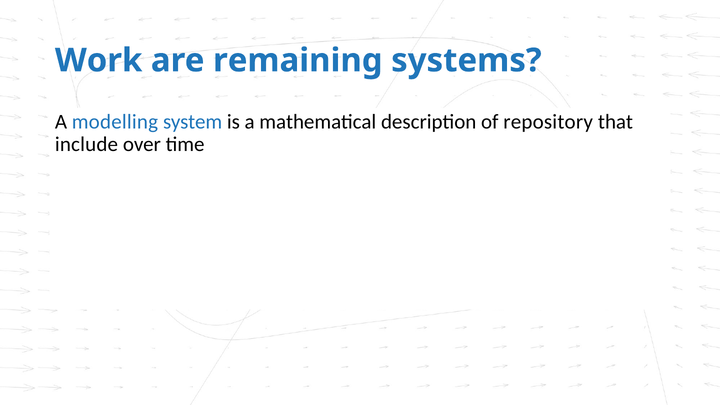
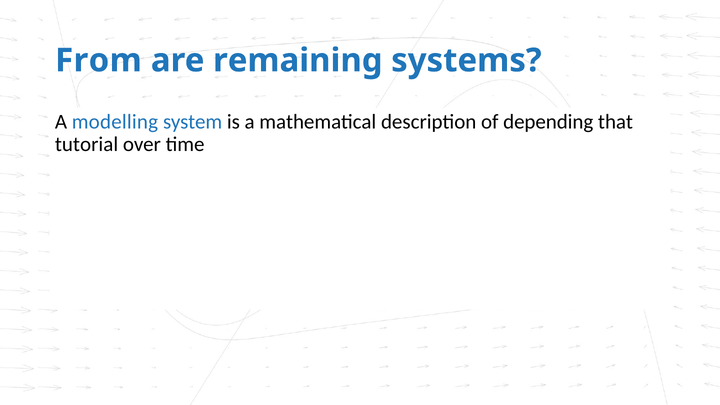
Work: Work -> From
repository: repository -> depending
include: include -> tutorial
